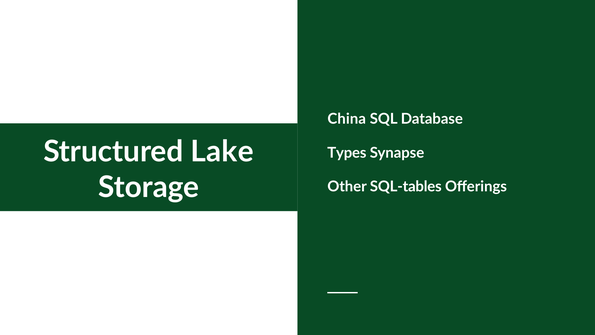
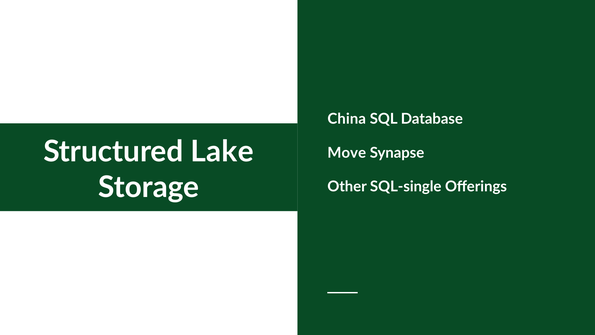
Types: Types -> Move
SQL-tables: SQL-tables -> SQL-single
